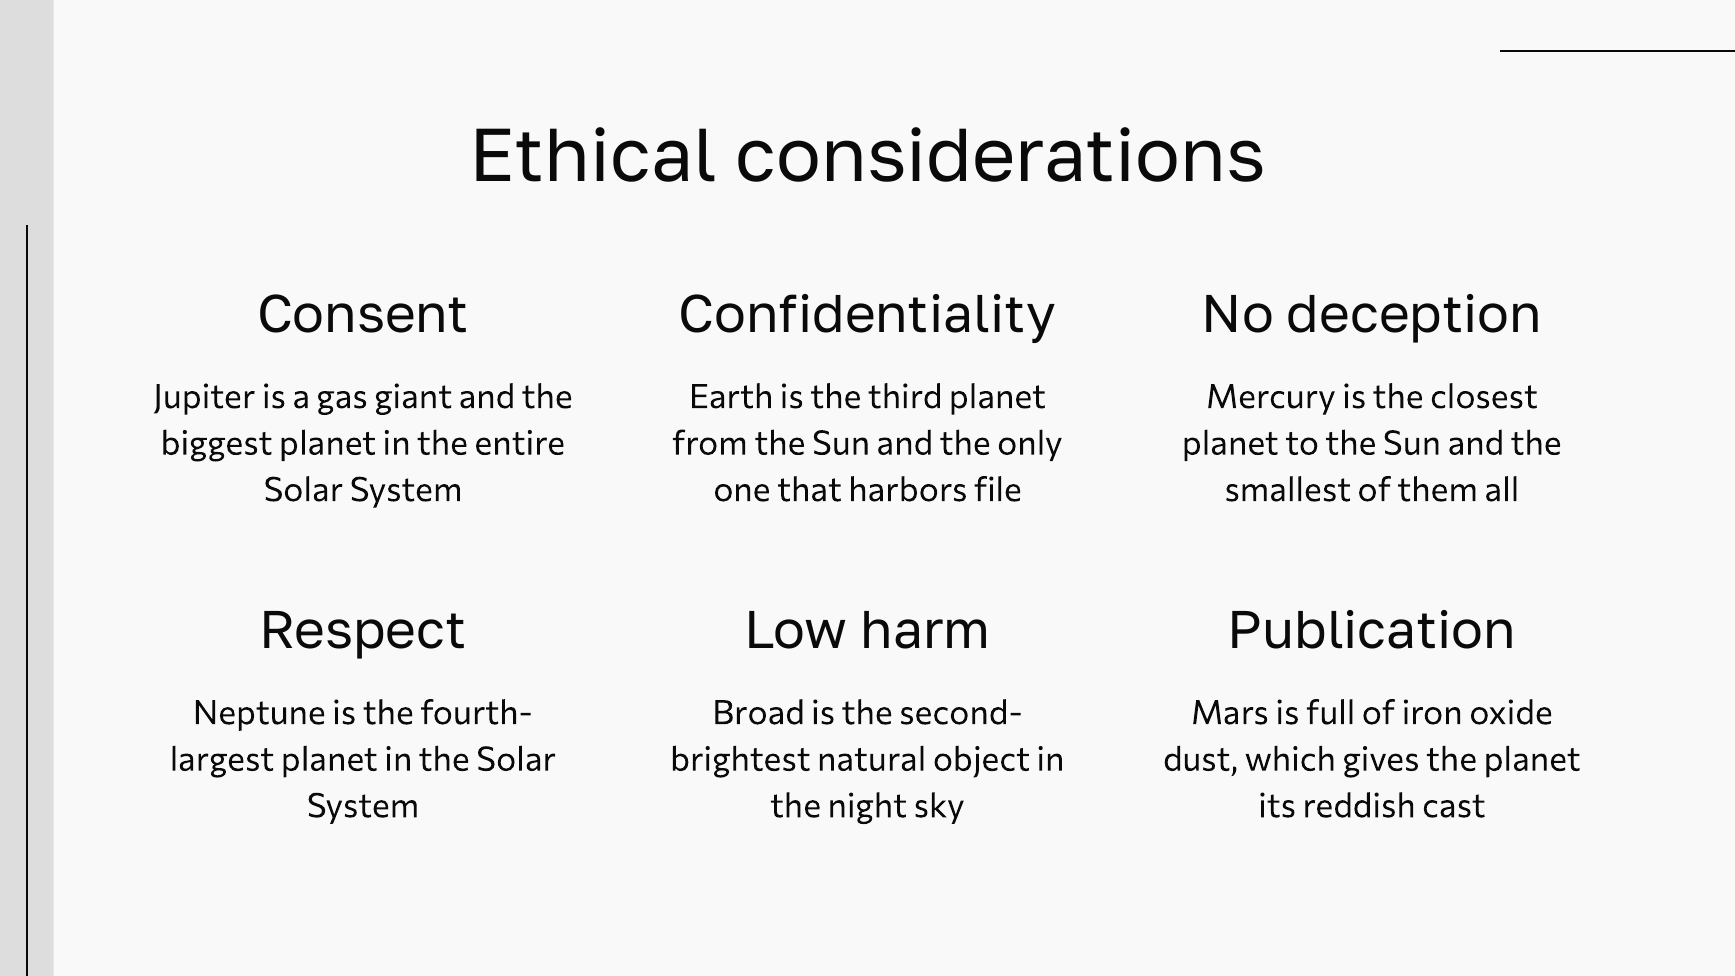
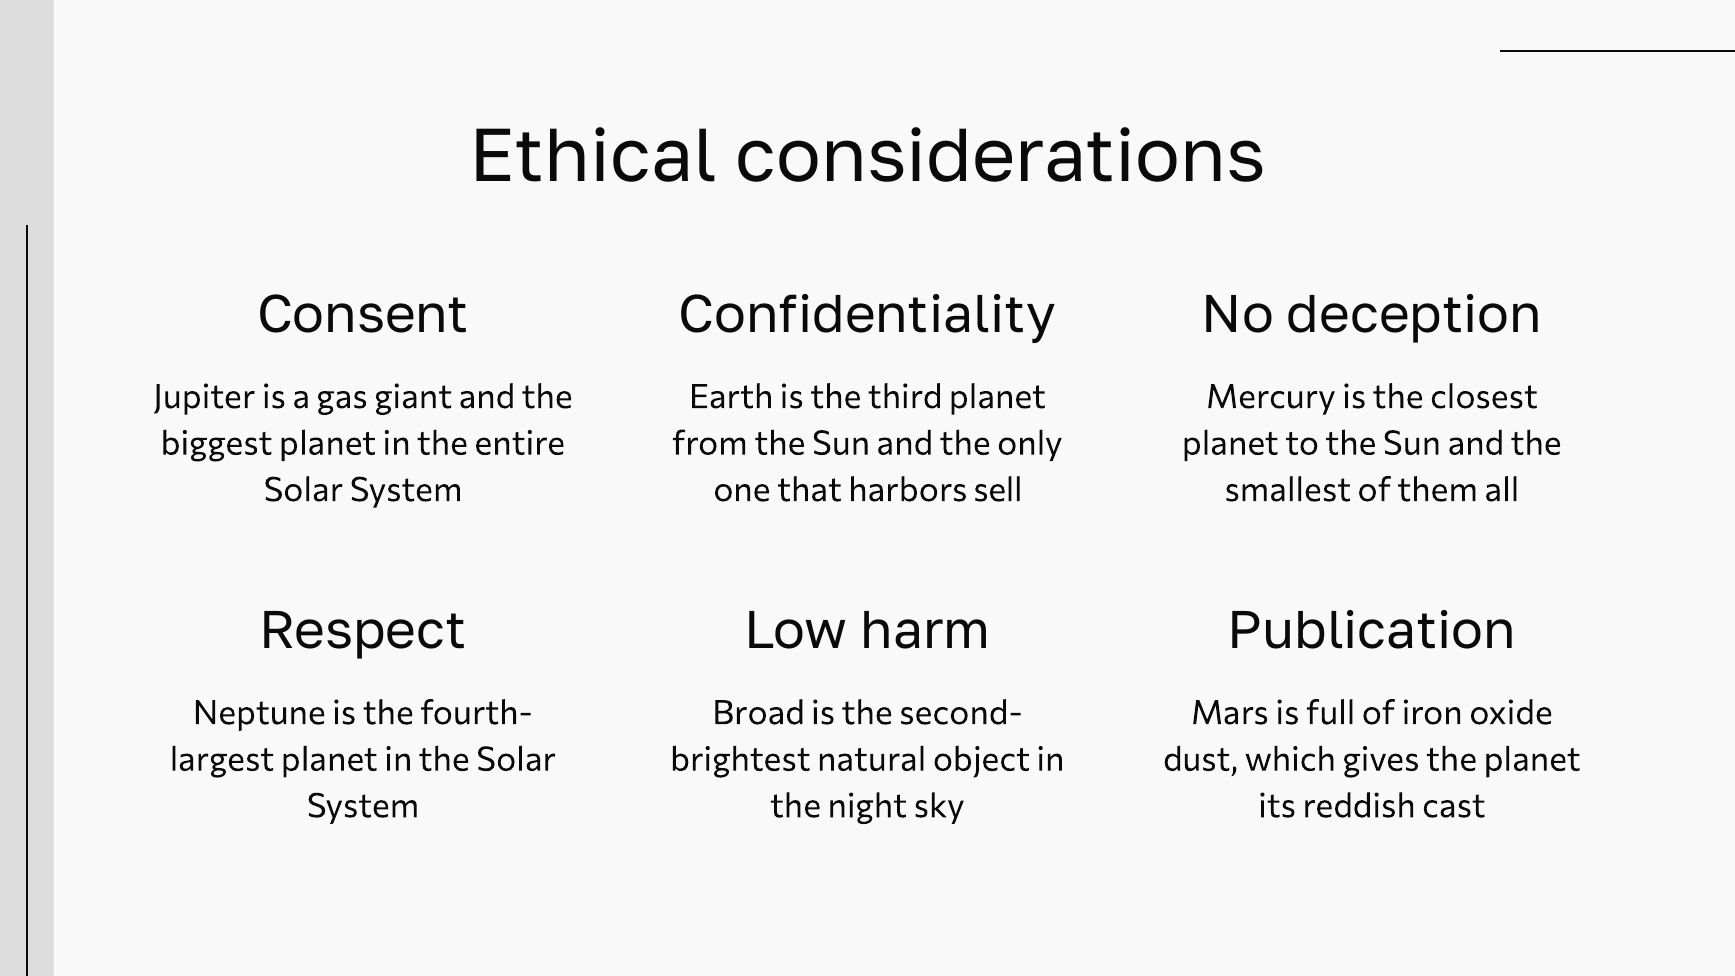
file: file -> sell
